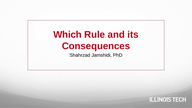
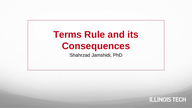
Which: Which -> Terms
